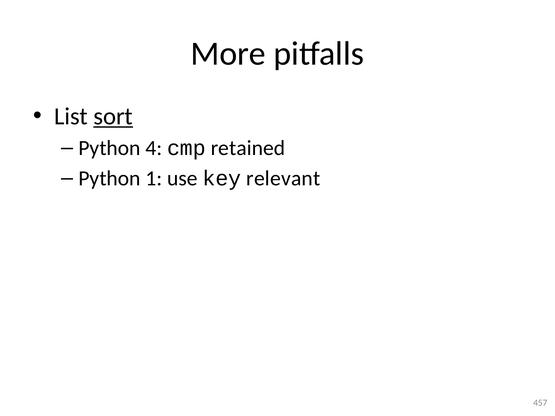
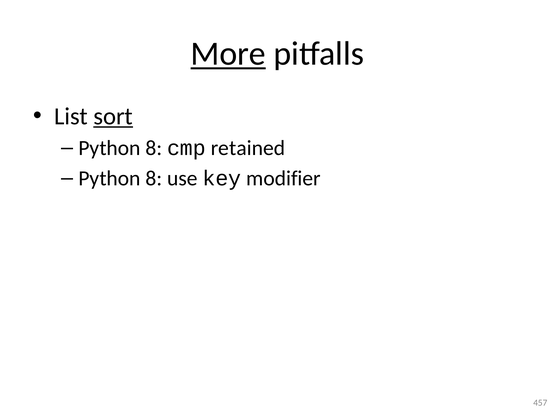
More underline: none -> present
4 at (154, 148): 4 -> 8
1 at (154, 179): 1 -> 8
relevant: relevant -> modifier
